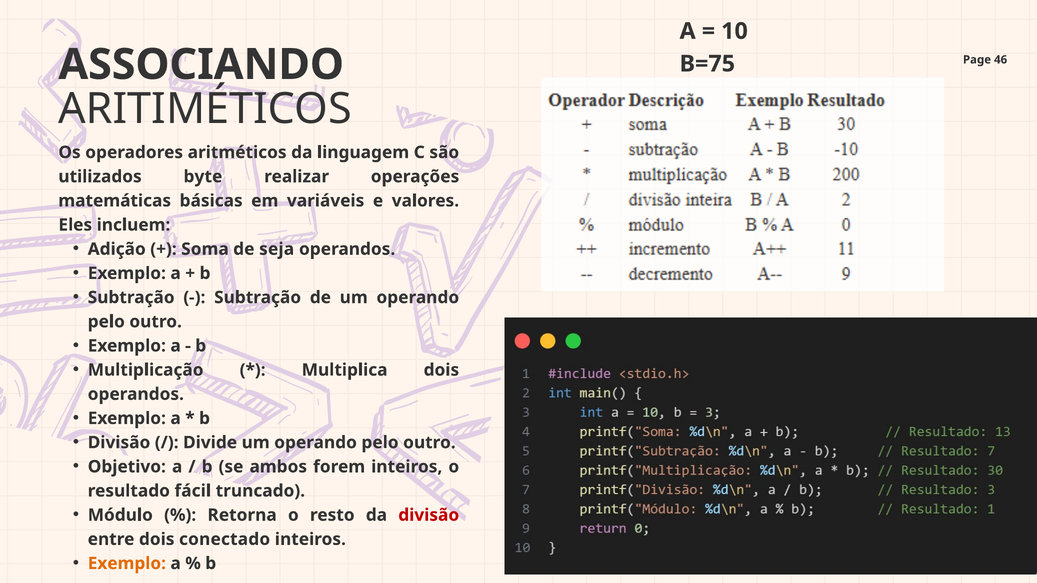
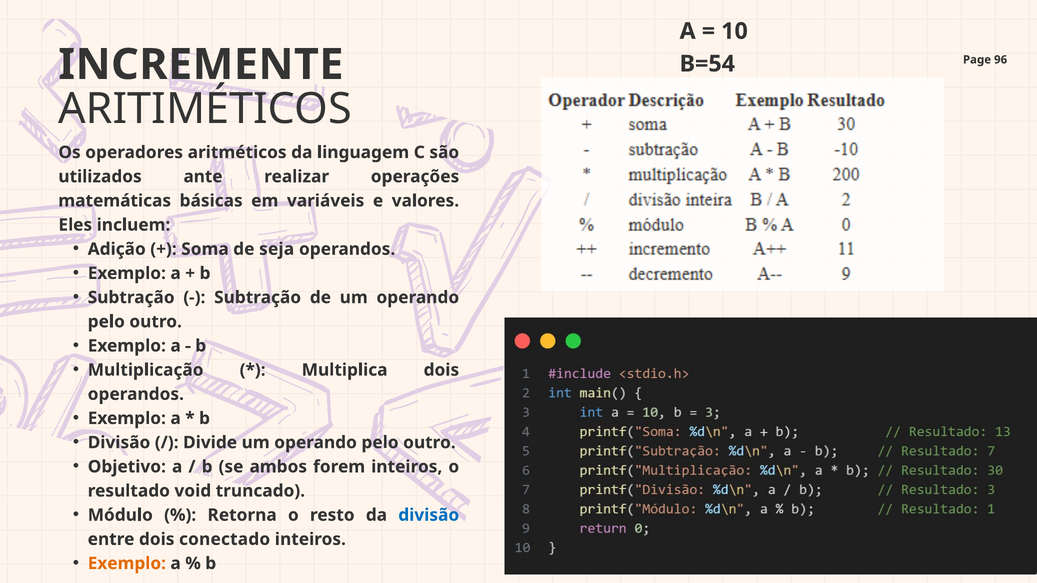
ASSOCIANDO: ASSOCIANDO -> INCREMENTE
46: 46 -> 96
B=75: B=75 -> B=54
byte: byte -> ante
fácil: fácil -> void
divisão at (429, 515) colour: red -> blue
